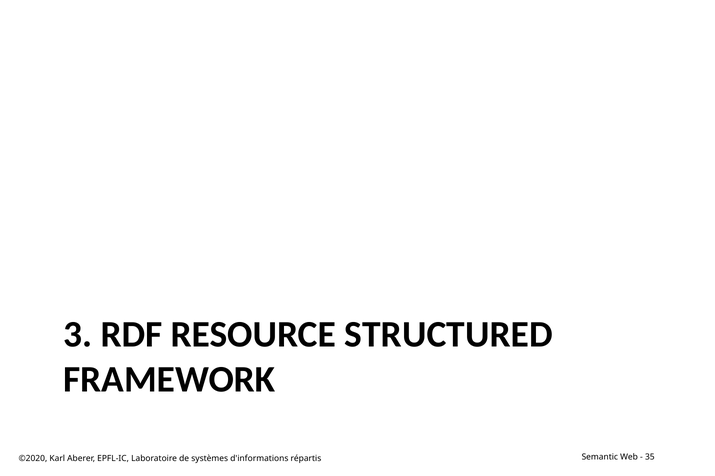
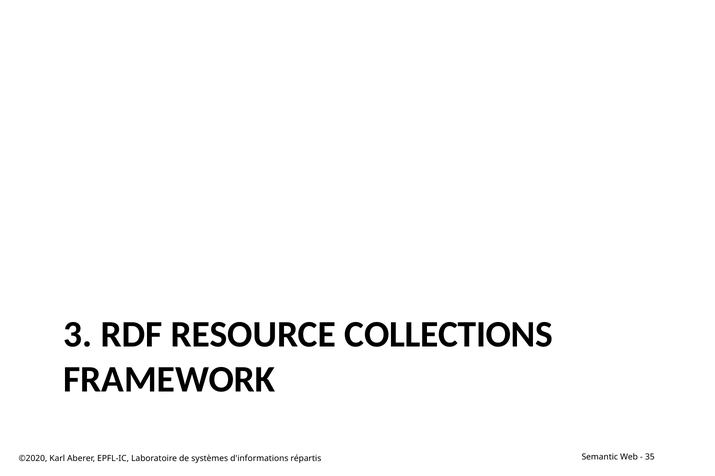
STRUCTURED: STRUCTURED -> COLLECTIONS
